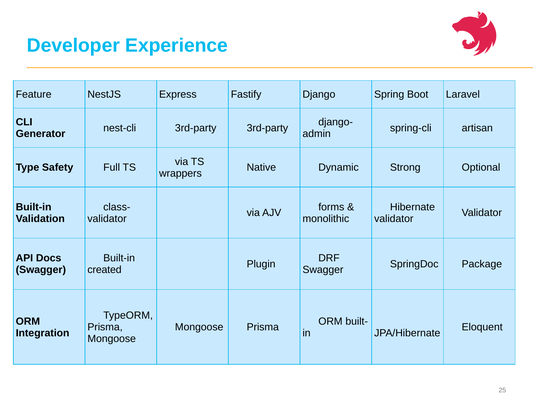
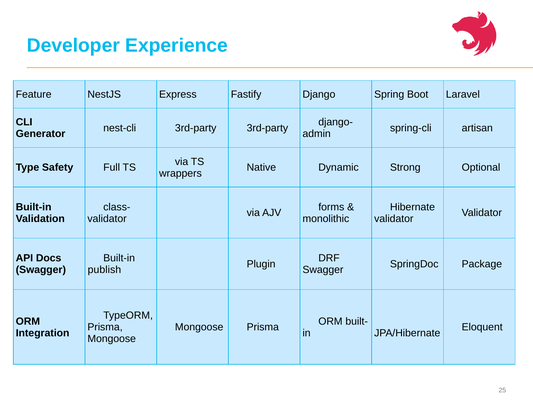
created: created -> publish
